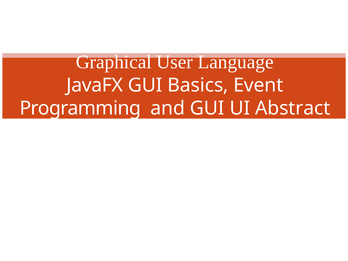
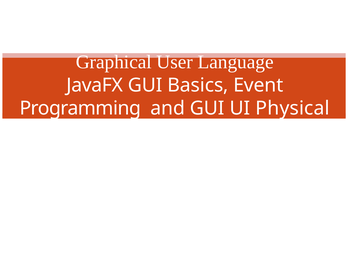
Abstract: Abstract -> Physical
